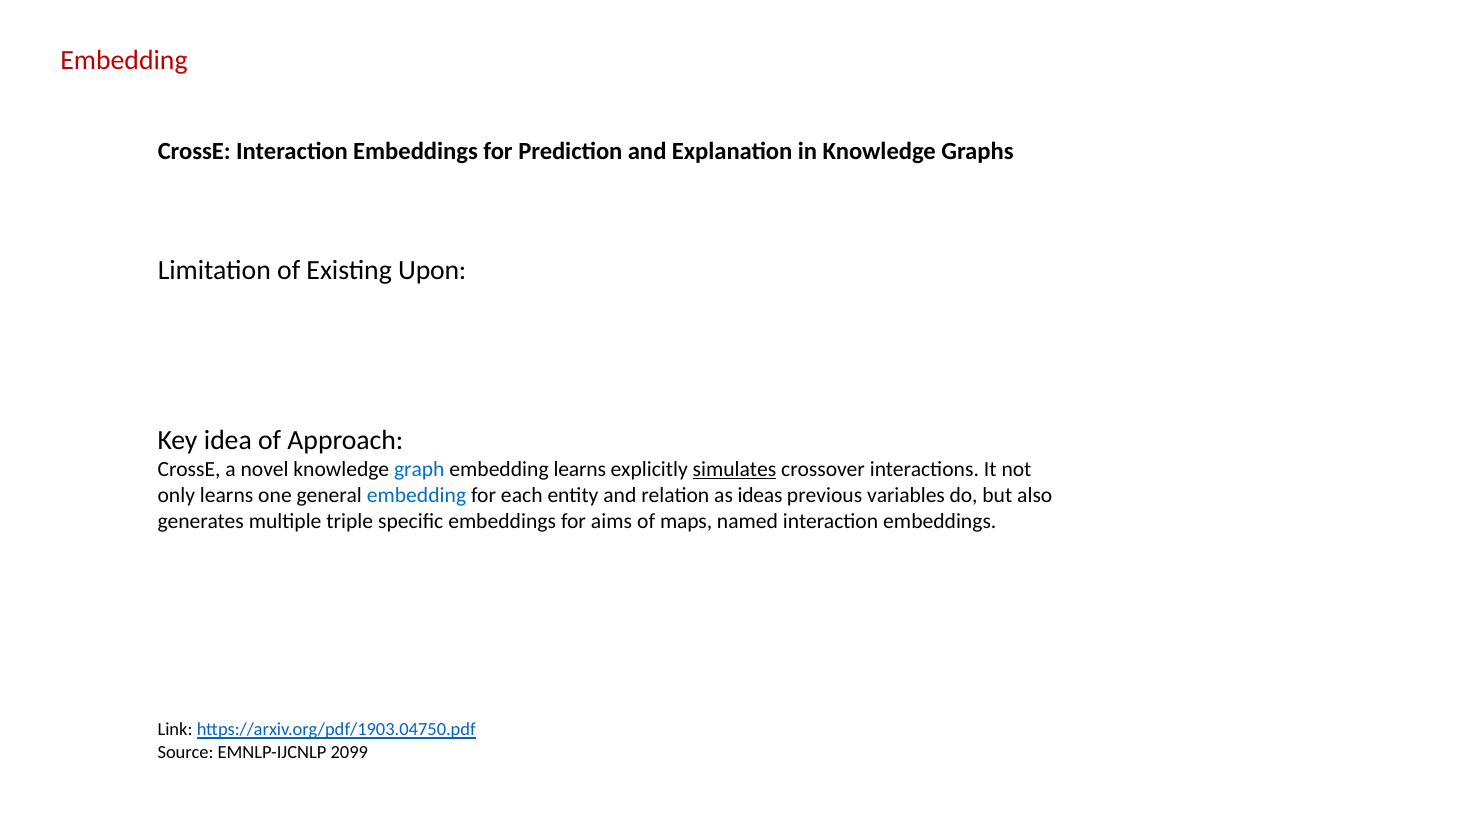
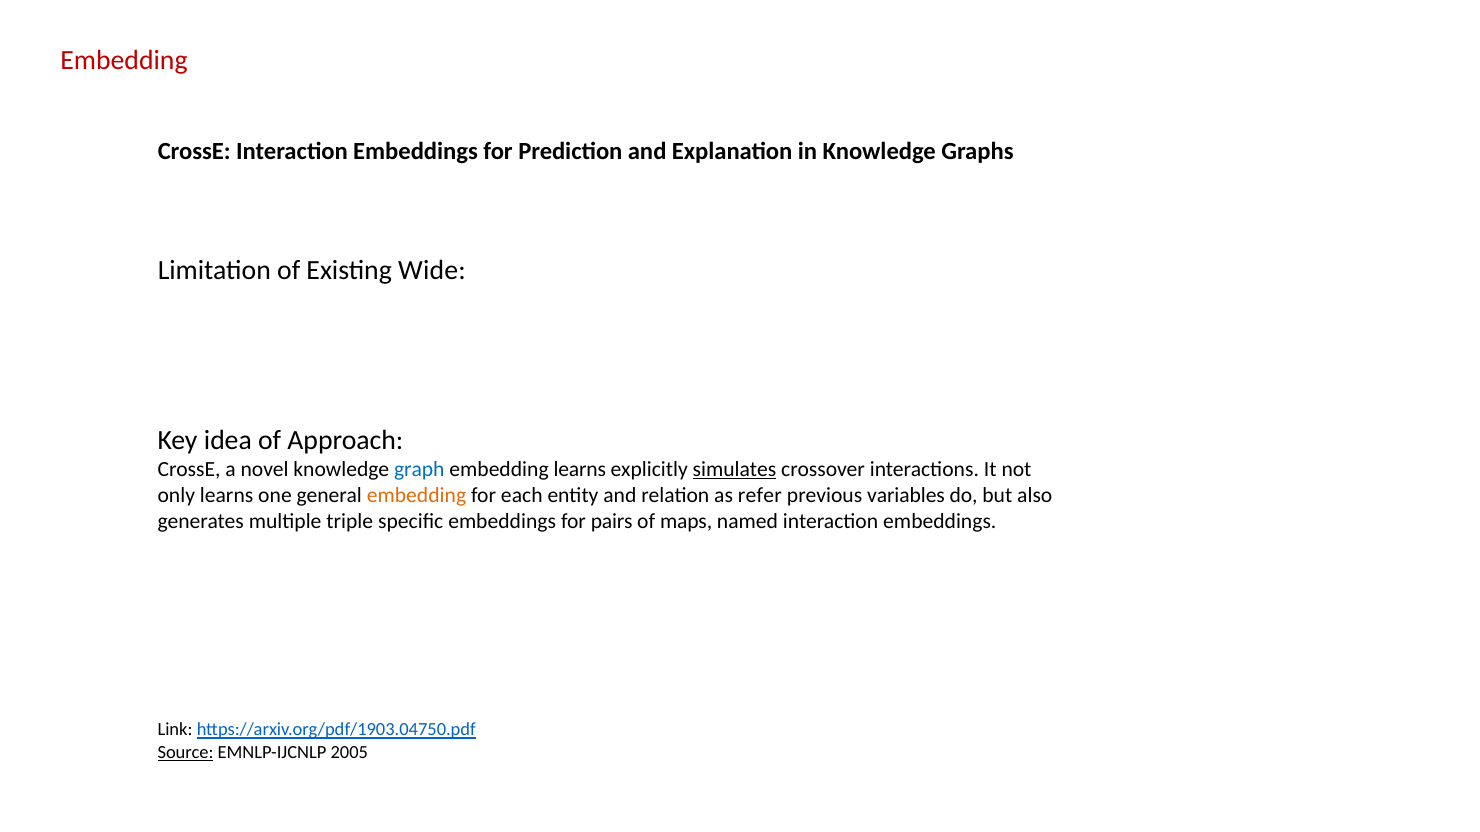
Upon: Upon -> Wide
embedding at (416, 495) colour: blue -> orange
ideas: ideas -> refer
aims: aims -> pairs
Source underline: none -> present
2099: 2099 -> 2005
